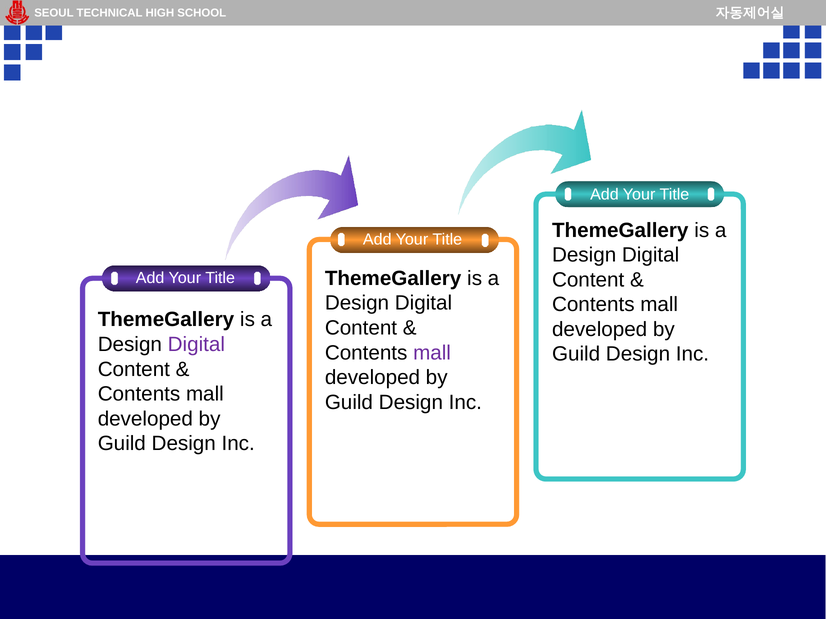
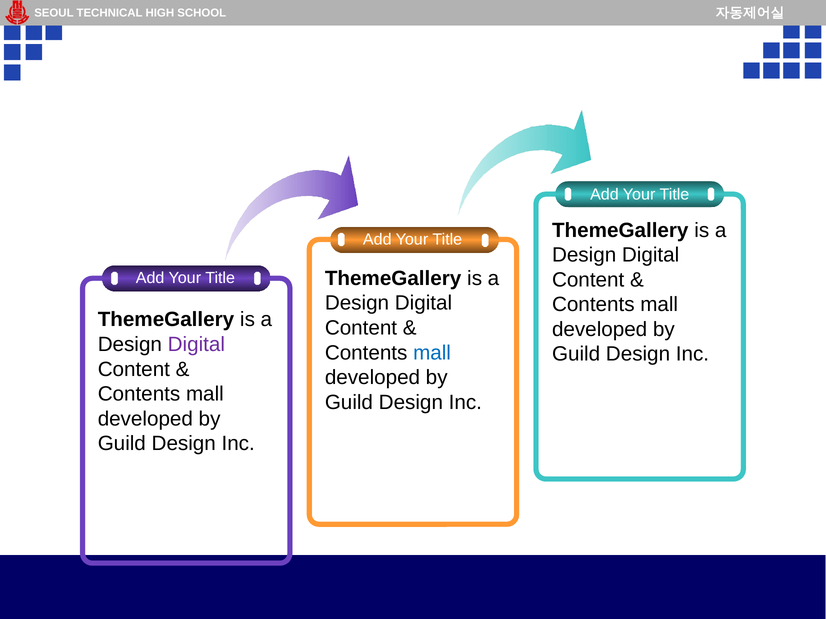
mall at (432, 353) colour: purple -> blue
